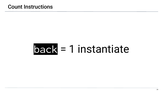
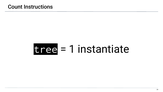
back: back -> tree
